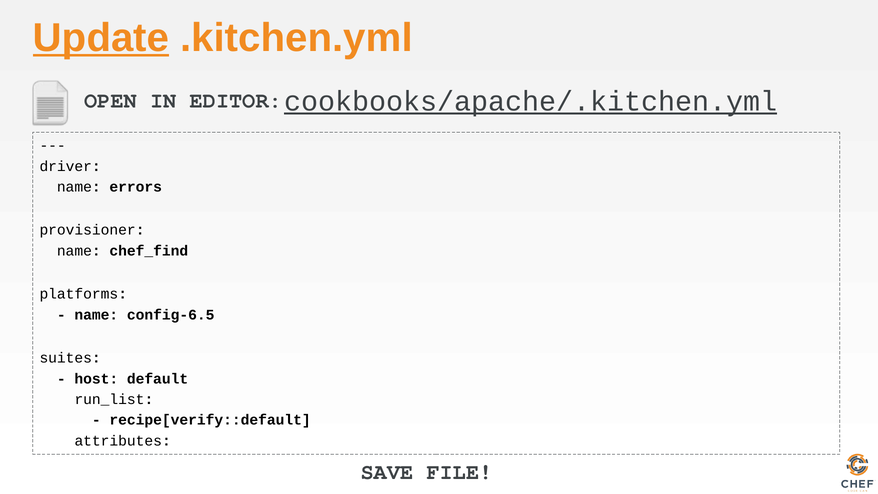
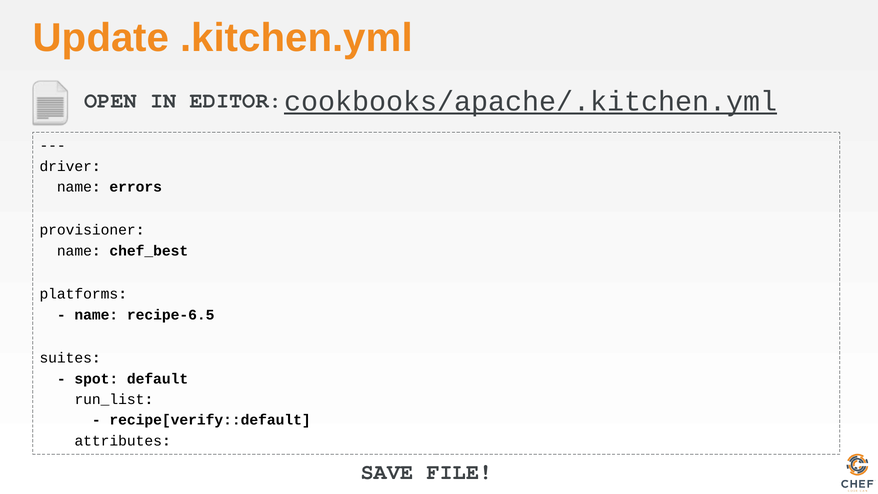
Update underline: present -> none
chef_find: chef_find -> chef_best
config-6.5: config-6.5 -> recipe-6.5
host: host -> spot
